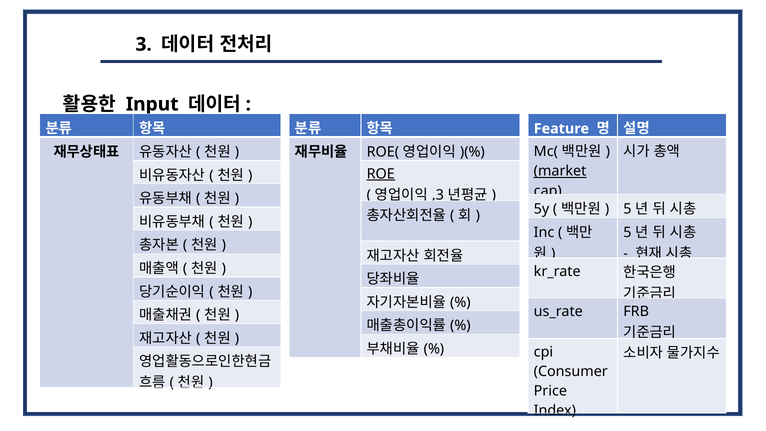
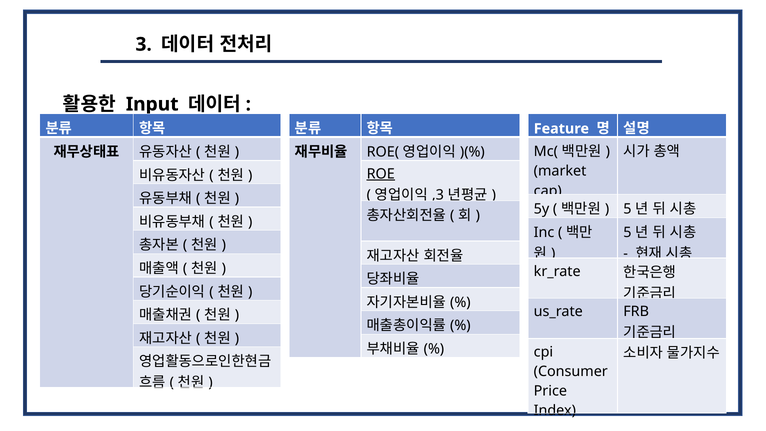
market underline: present -> none
